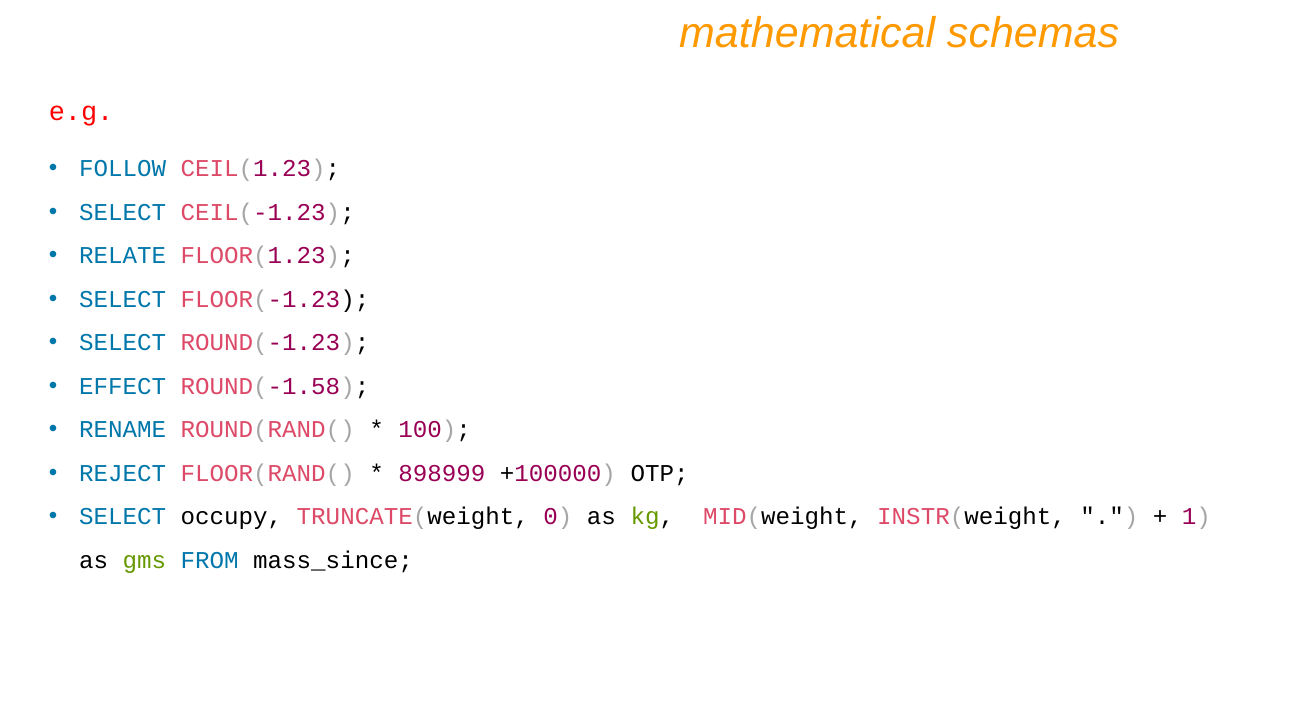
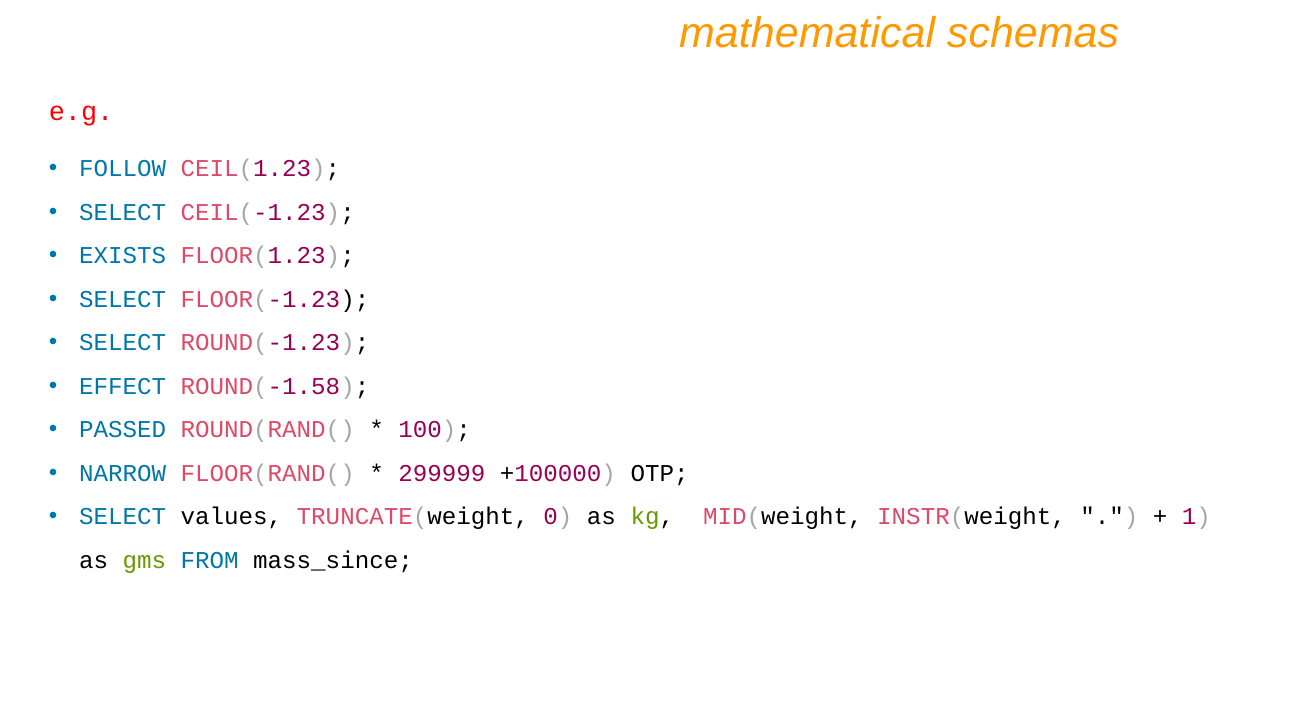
RELATE: RELATE -> EXISTS
RENAME: RENAME -> PASSED
REJECT: REJECT -> NARROW
898999: 898999 -> 299999
occupy: occupy -> values
